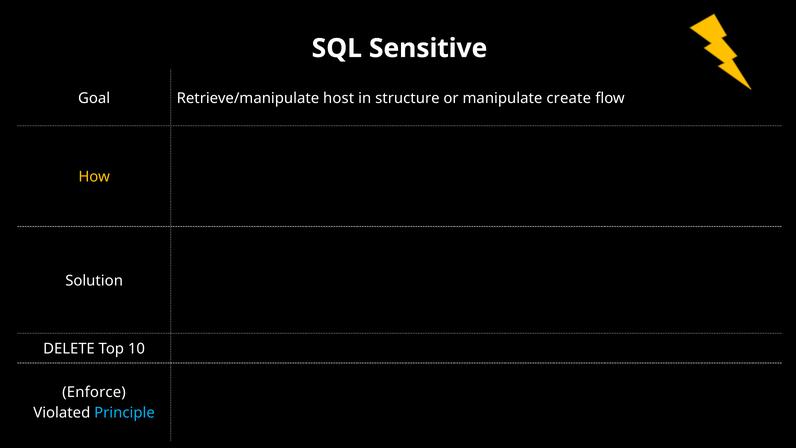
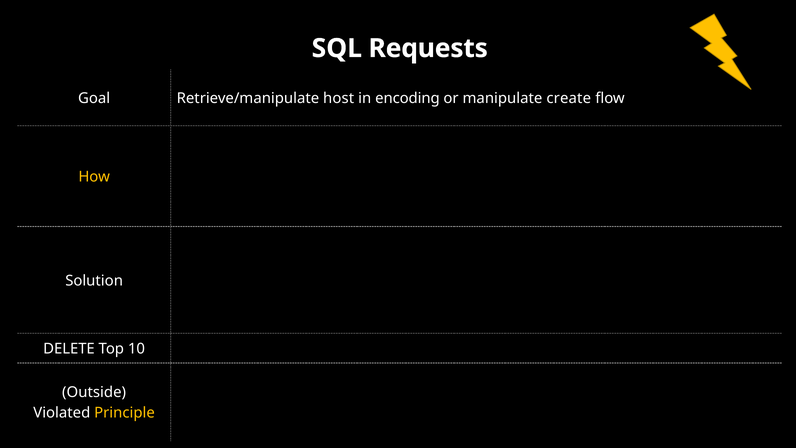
Sensitive: Sensitive -> Requests
structure: structure -> encoding
Enforce: Enforce -> Outside
Principle colour: light blue -> yellow
